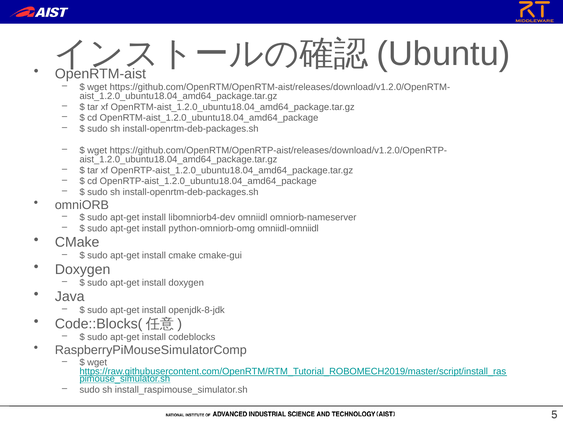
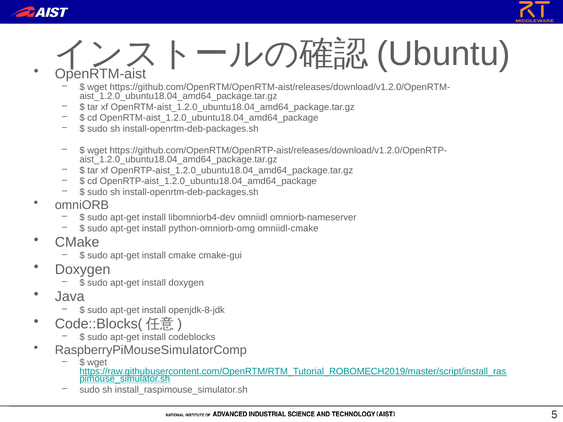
omniidl-omniidl: omniidl-omniidl -> omniidl-cmake
